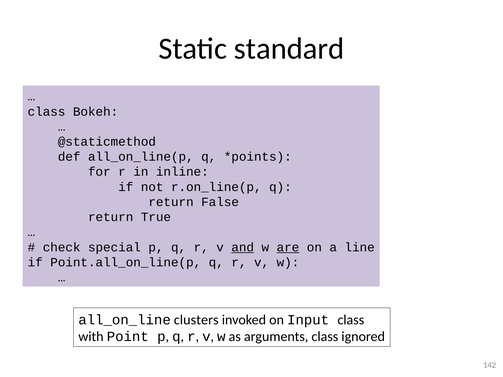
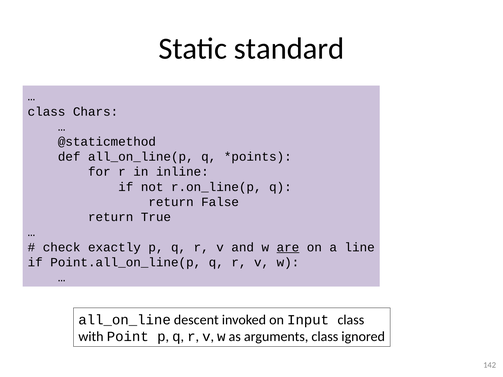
Bokeh: Bokeh -> Chars
special: special -> exactly
and underline: present -> none
clusters: clusters -> descent
